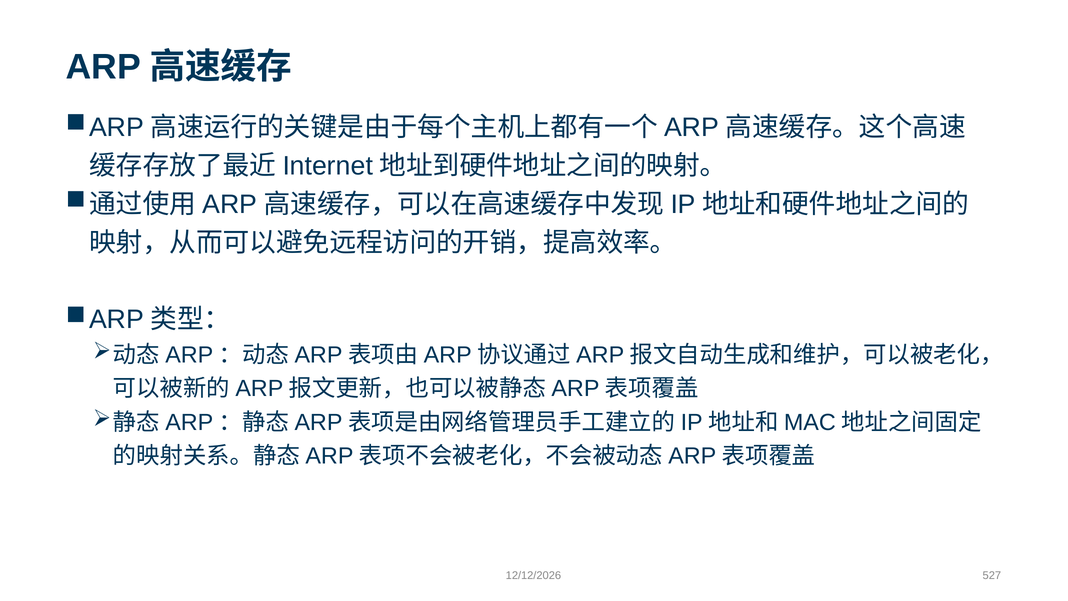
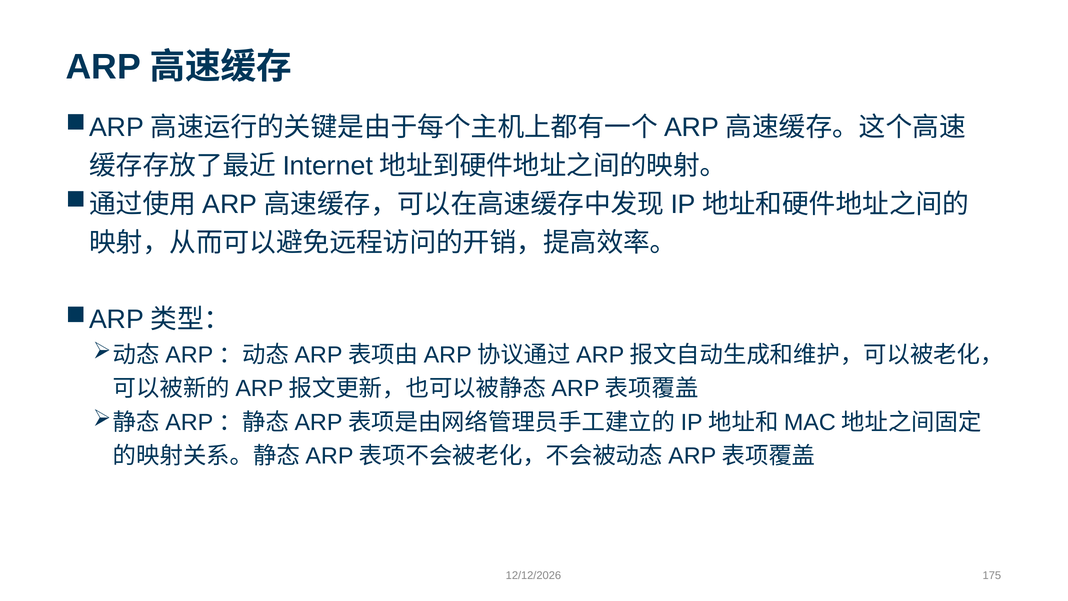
527: 527 -> 175
